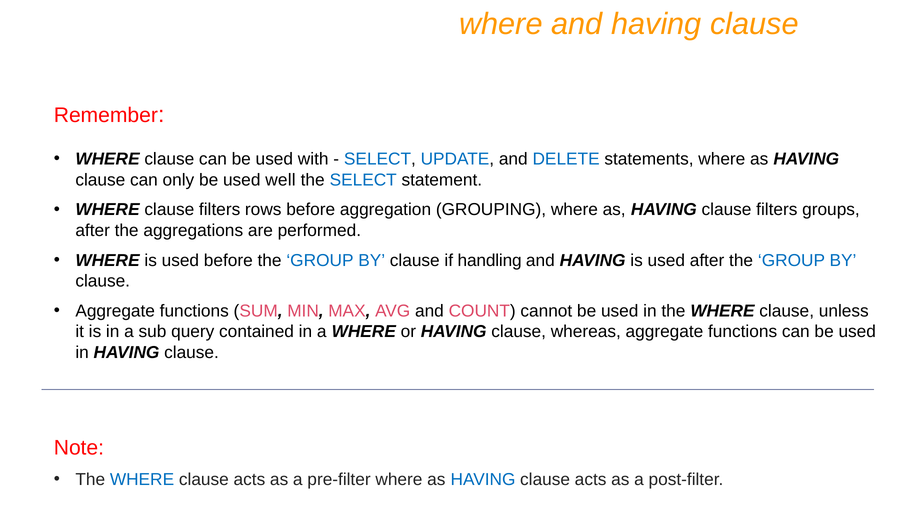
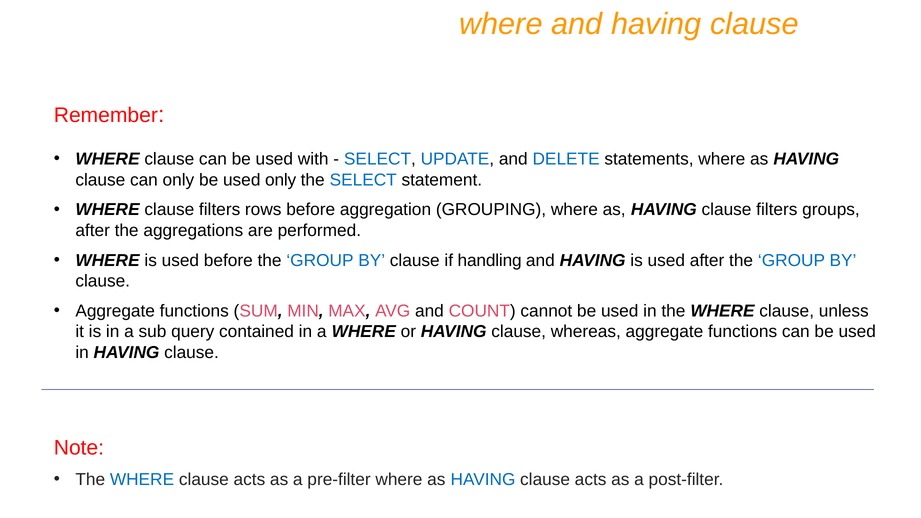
used well: well -> only
